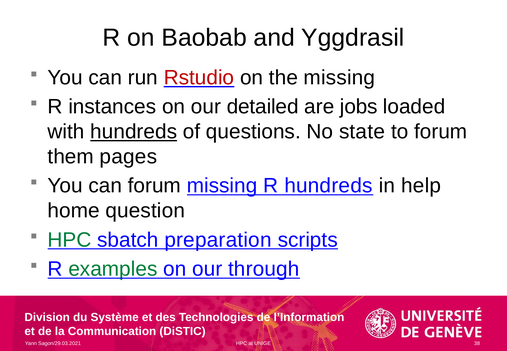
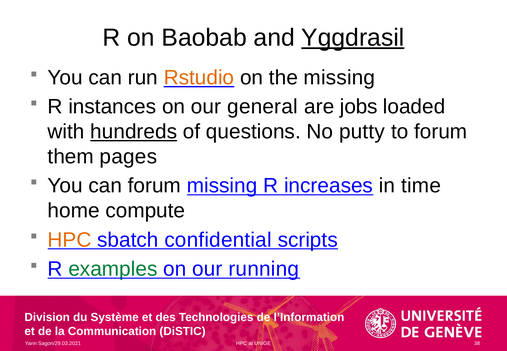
Yggdrasil underline: none -> present
Rstudio colour: red -> orange
detailed: detailed -> general
state: state -> putty
R hundreds: hundreds -> increases
help: help -> time
question: question -> compute
HPC at (70, 240) colour: green -> orange
preparation: preparation -> confidential
through: through -> running
